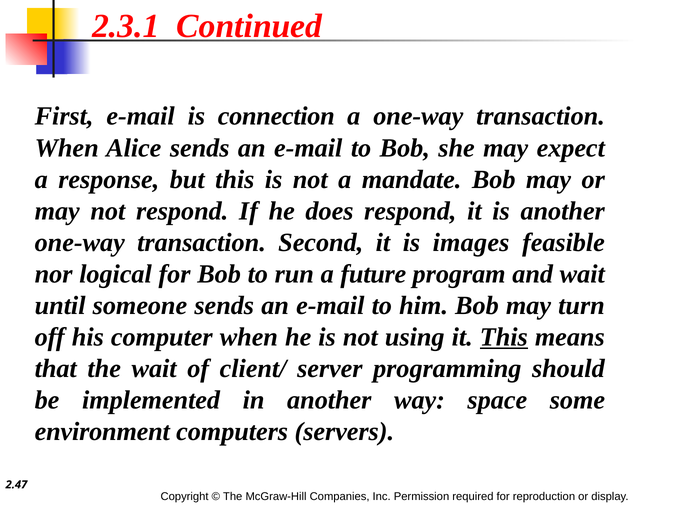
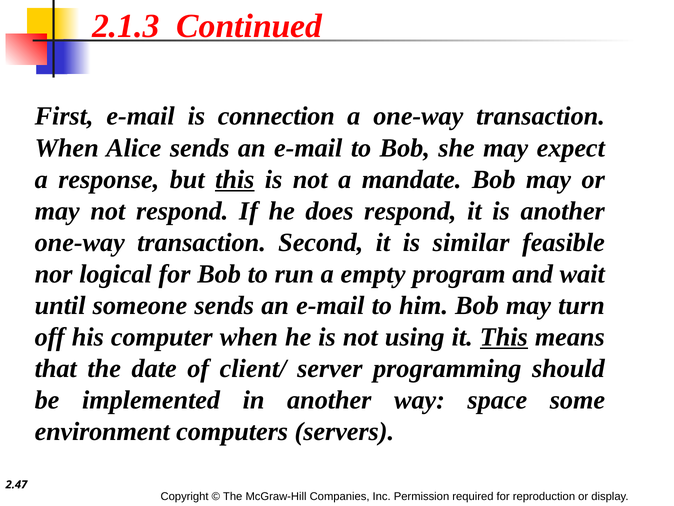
2.3.1: 2.3.1 -> 2.1.3
this at (235, 179) underline: none -> present
images: images -> similar
future: future -> empty
the wait: wait -> date
